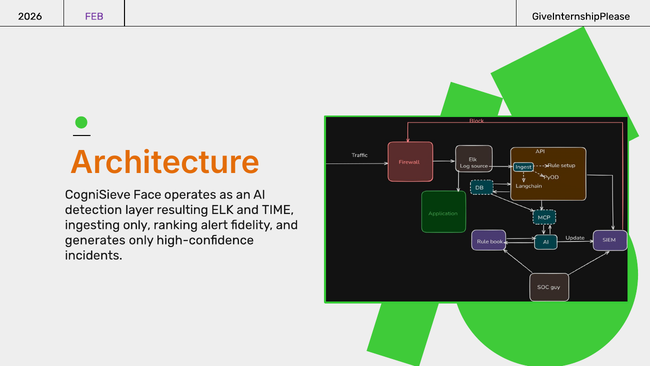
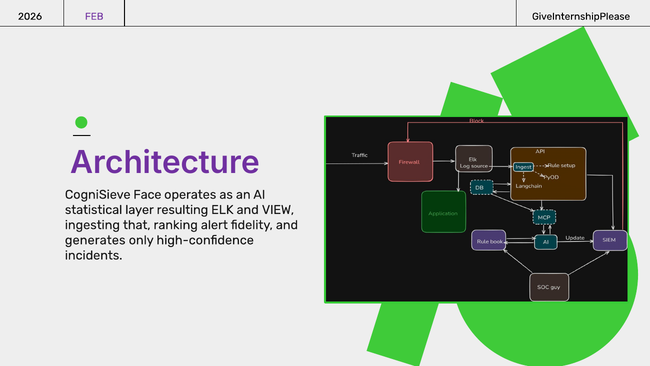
Architecture colour: orange -> purple
detection: detection -> statistical
TIME: TIME -> VIEW
ingesting only: only -> that
